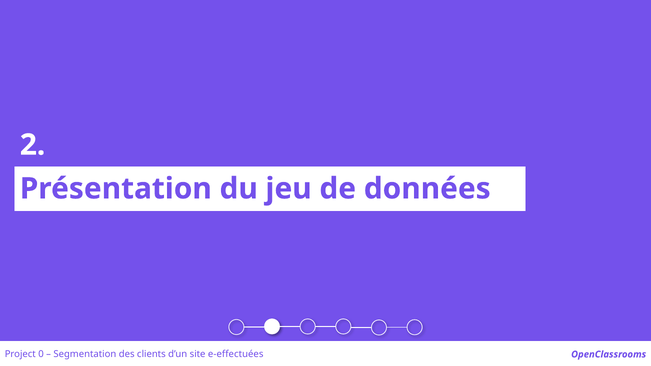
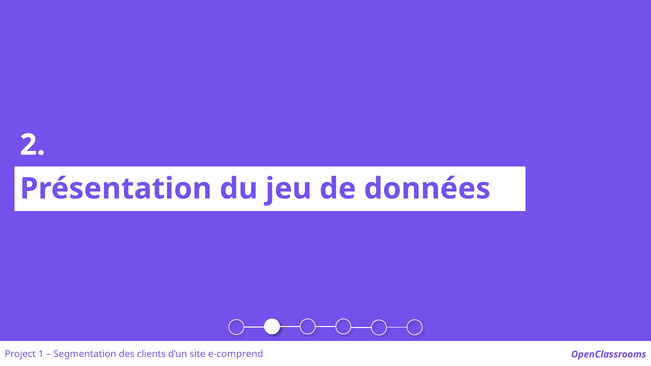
0: 0 -> 1
e-effectuées: e-effectuées -> e-comprend
